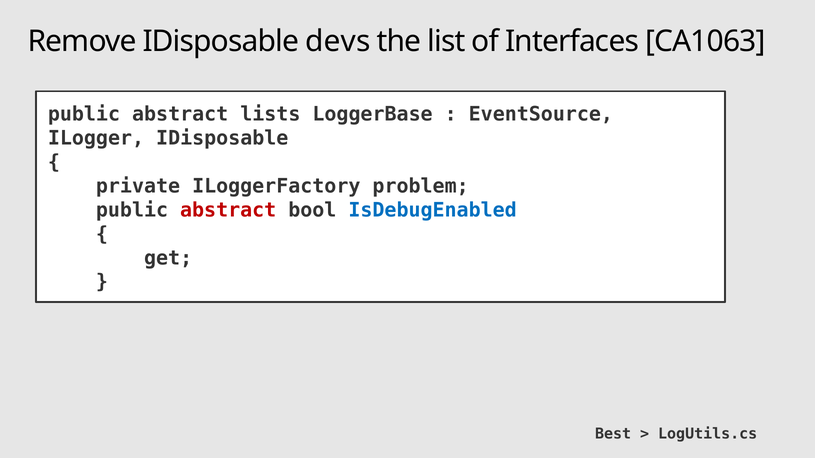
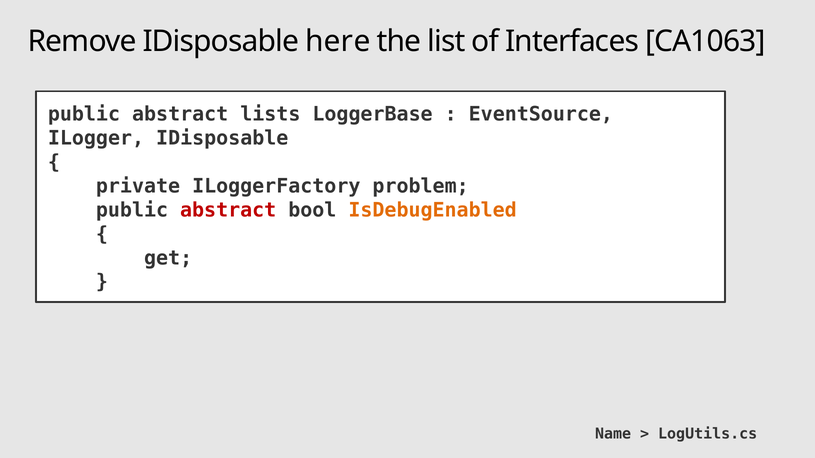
devs: devs -> here
IsDebugEnabled colour: blue -> orange
Best: Best -> Name
